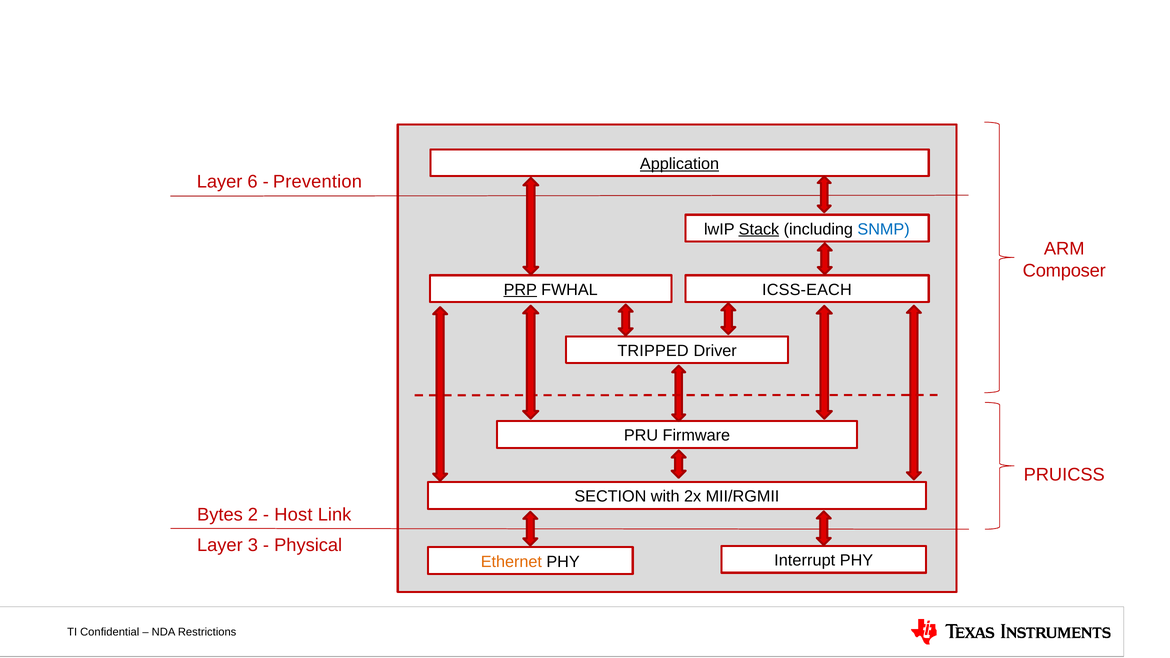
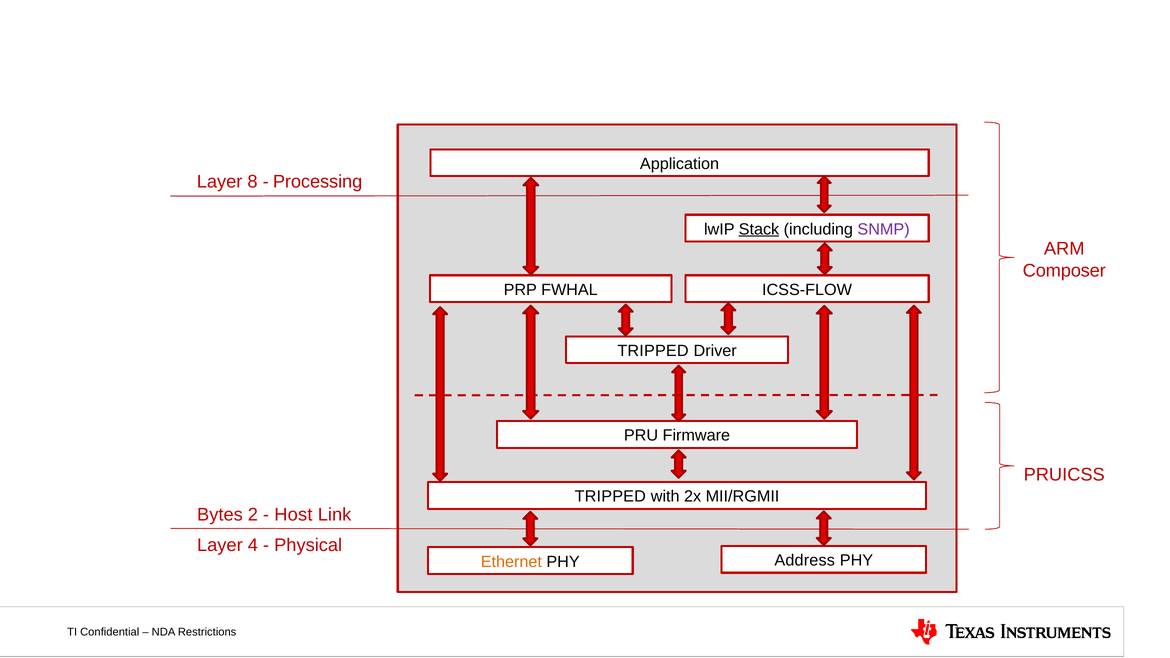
Application underline: present -> none
6: 6 -> 8
Prevention: Prevention -> Processing
SNMP colour: blue -> purple
PRP underline: present -> none
ICSS-EACH: ICSS-EACH -> ICSS-FLOW
SECTION at (610, 497): SECTION -> TRIPPED
3: 3 -> 4
Interrupt: Interrupt -> Address
